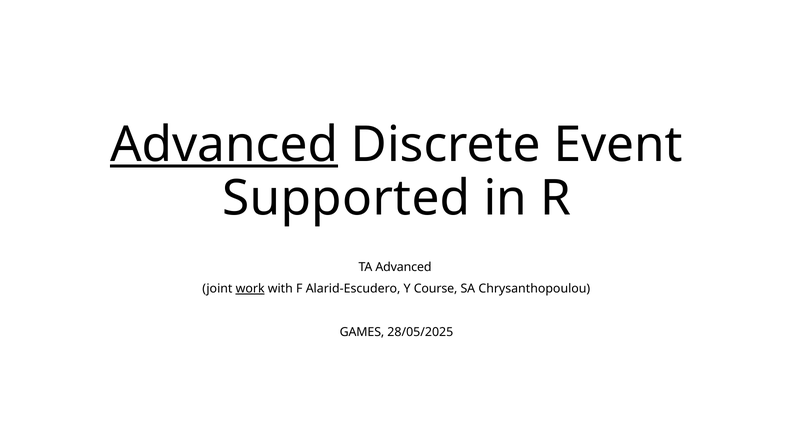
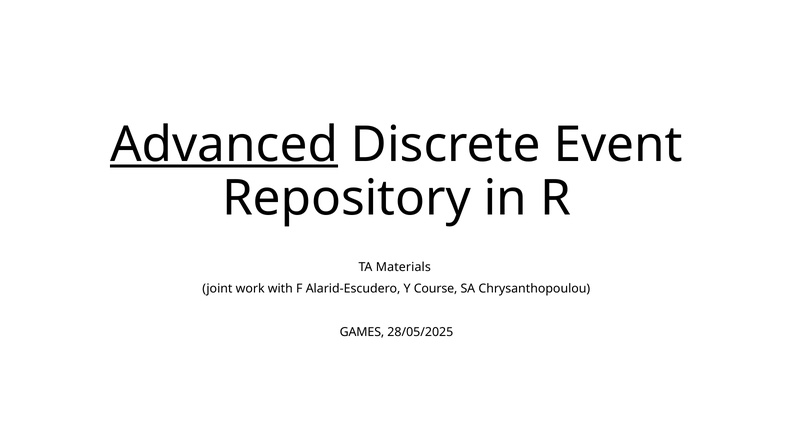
Supported: Supported -> Repository
TA Advanced: Advanced -> Materials
work underline: present -> none
